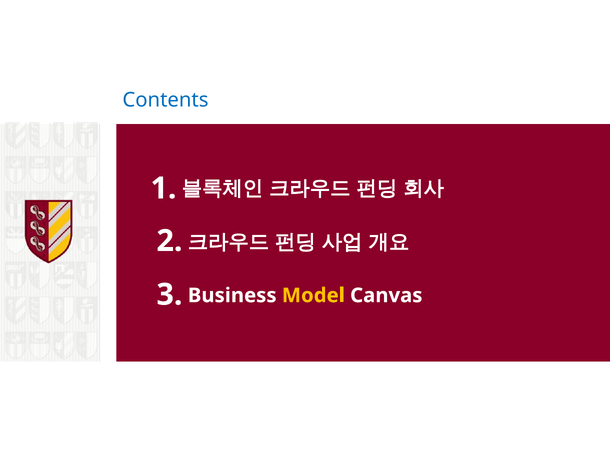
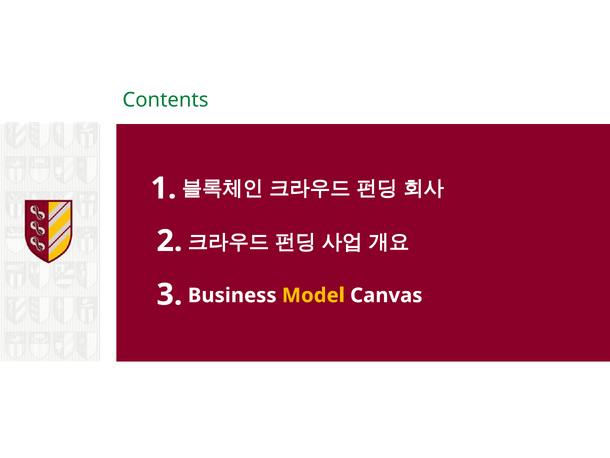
Contents colour: blue -> green
